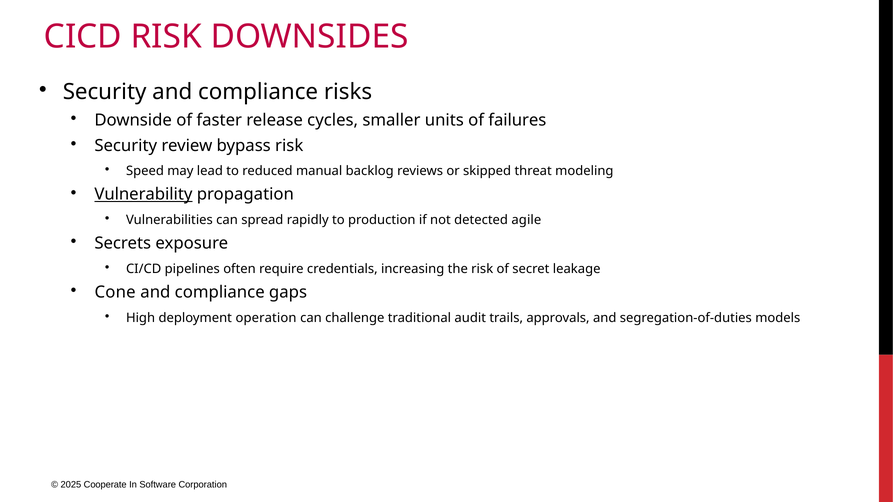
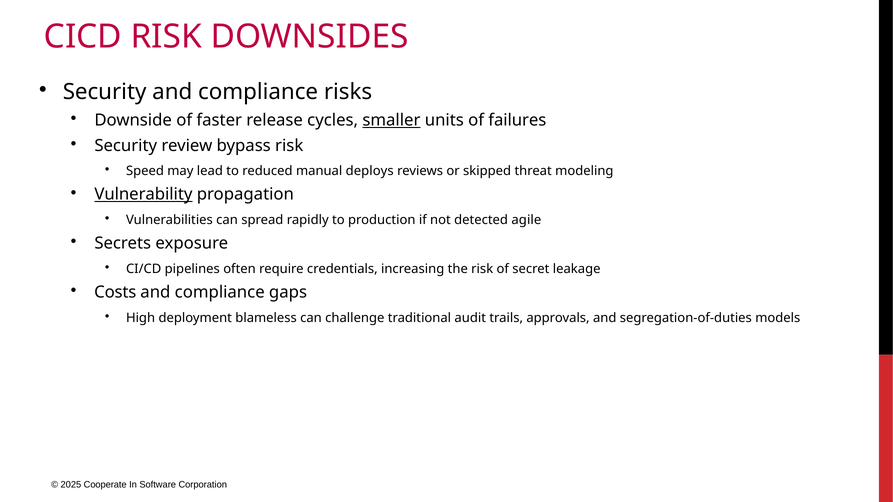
smaller underline: none -> present
backlog: backlog -> deploys
Cone: Cone -> Costs
operation: operation -> blameless
